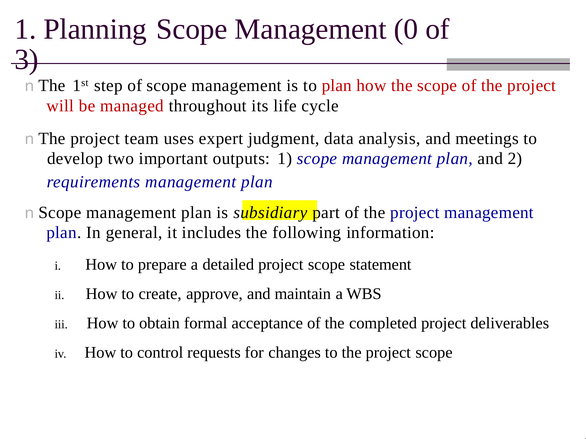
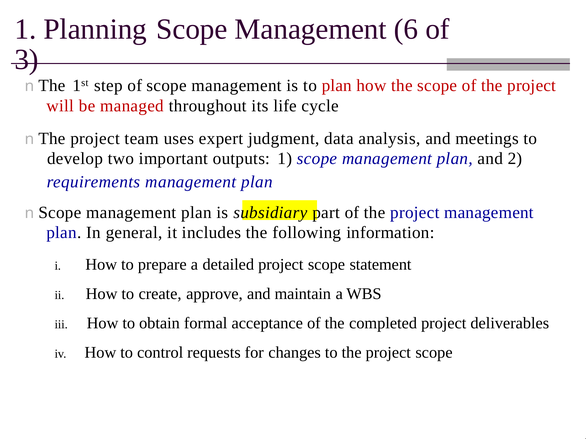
0: 0 -> 6
